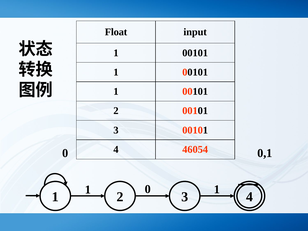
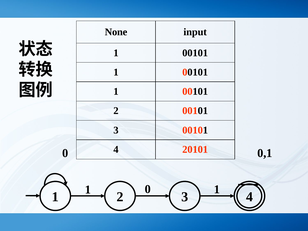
Float: Float -> None
46054: 46054 -> 20101
